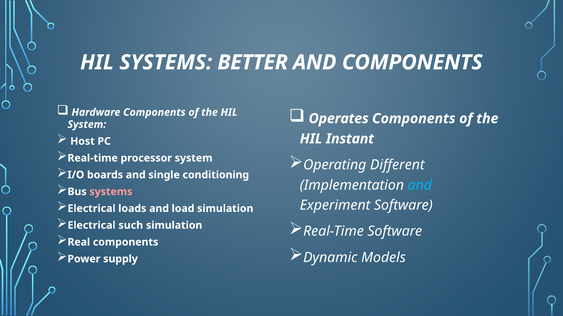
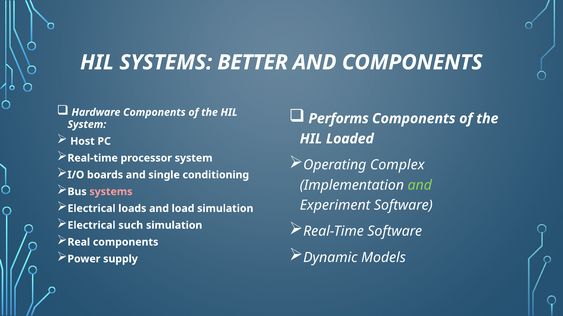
Operates: Operates -> Performs
Instant: Instant -> Loaded
Different: Different -> Complex
and at (420, 185) colour: light blue -> light green
